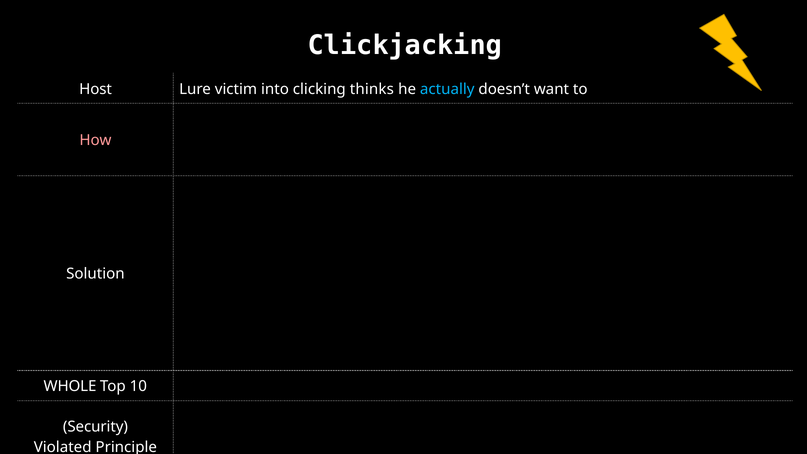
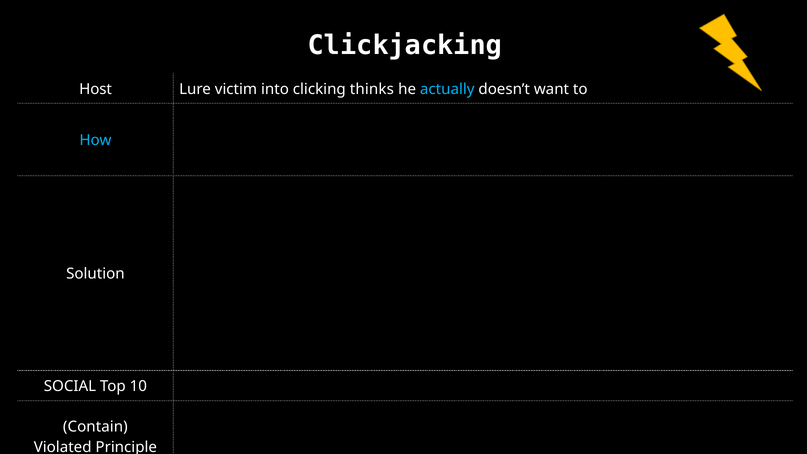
How colour: pink -> light blue
WHOLE: WHOLE -> SOCIAL
Security: Security -> Contain
